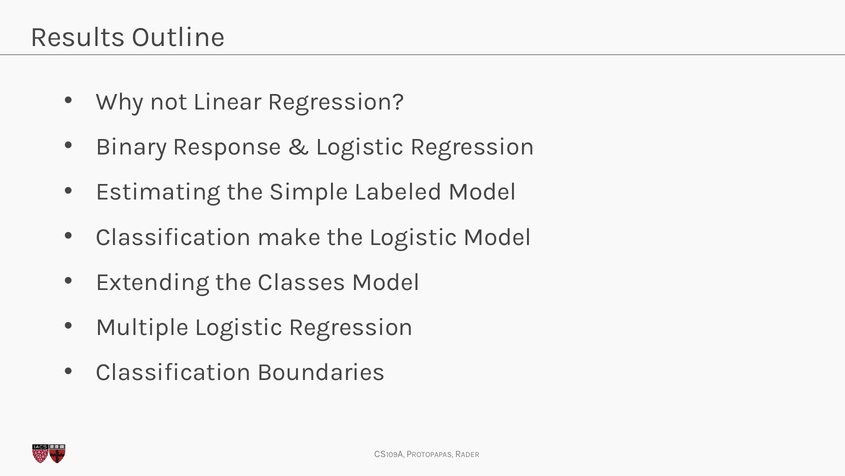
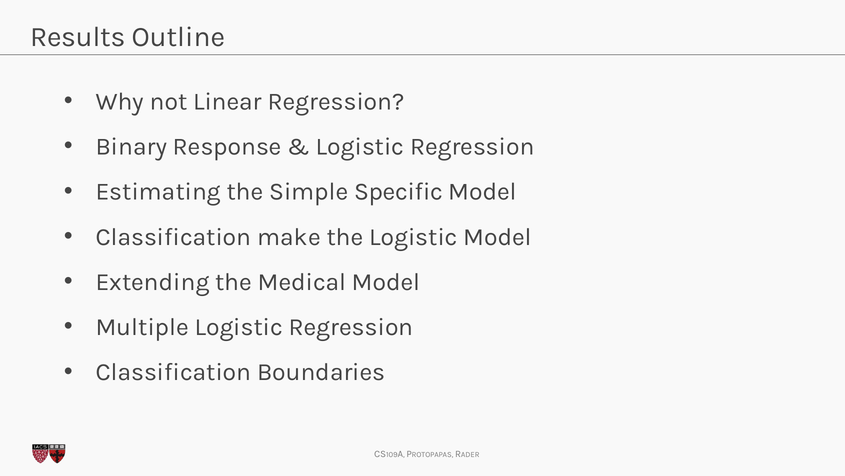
Labeled: Labeled -> Specific
Classes: Classes -> Medical
